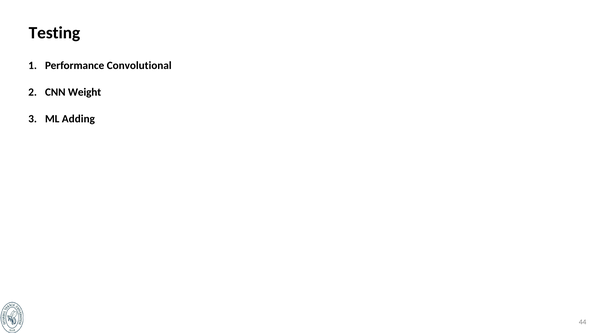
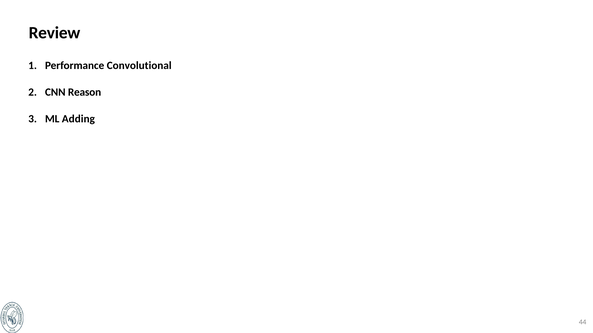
Testing: Testing -> Review
Weight: Weight -> Reason
